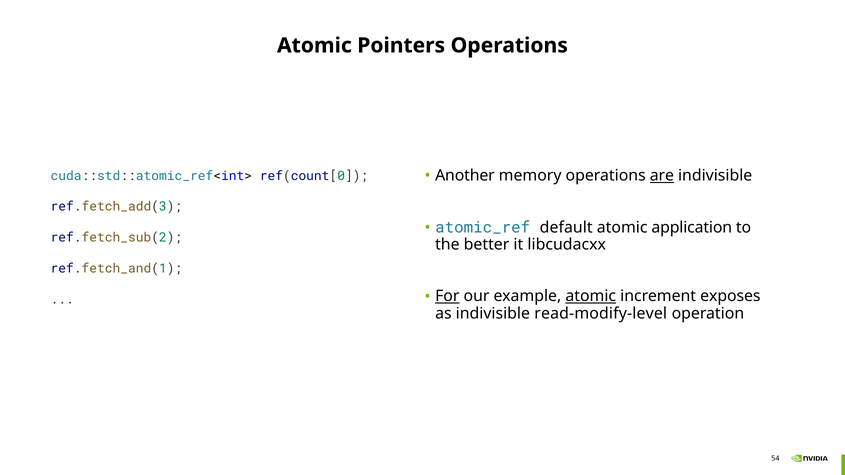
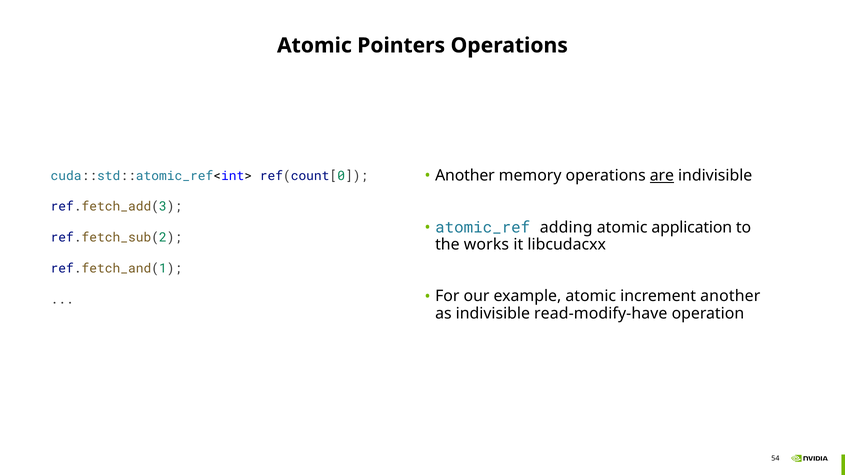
default: default -> adding
better: better -> works
For underline: present -> none
atomic at (591, 296) underline: present -> none
increment exposes: exposes -> another
read-modify-level: read-modify-level -> read-modify-have
